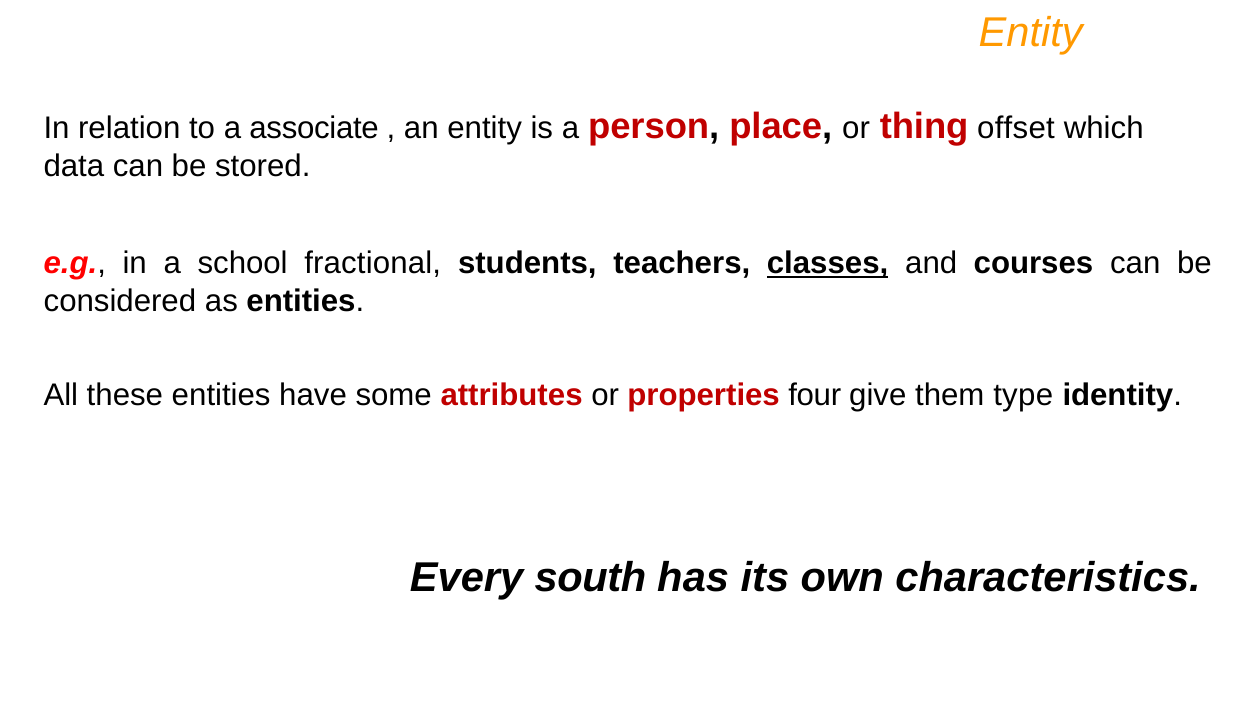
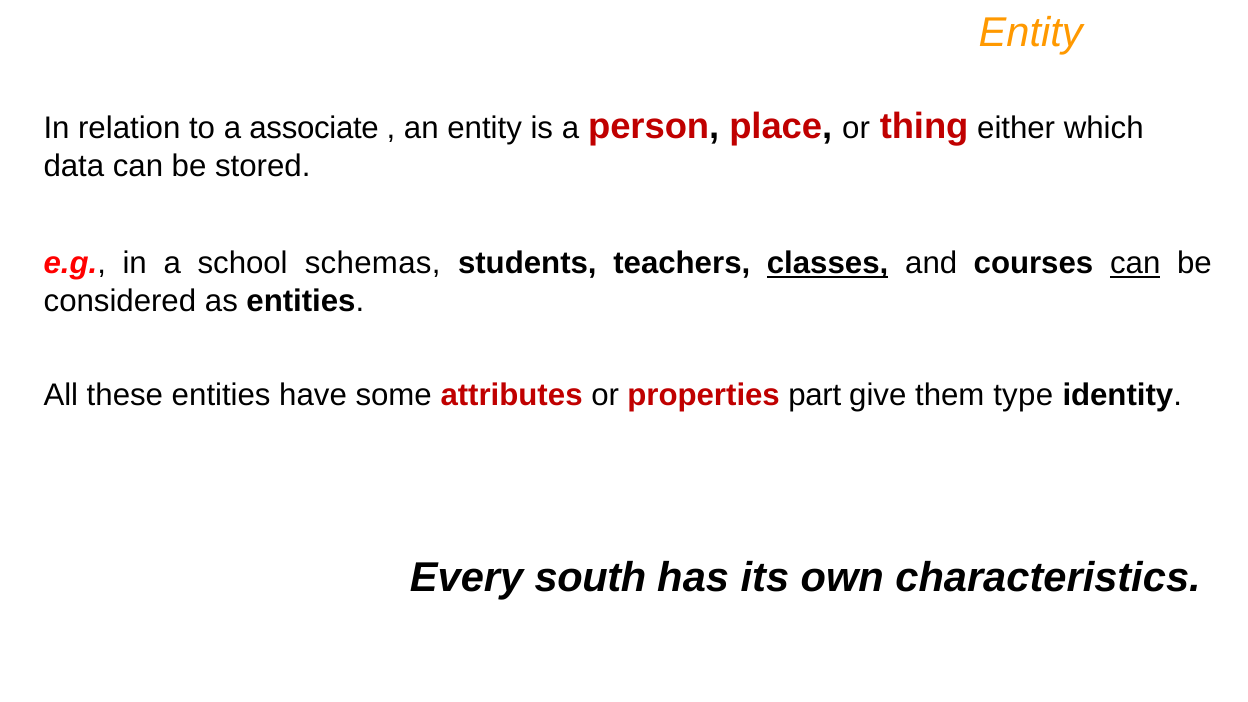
offset: offset -> either
fractional: fractional -> schemas
can at (1135, 263) underline: none -> present
four: four -> part
